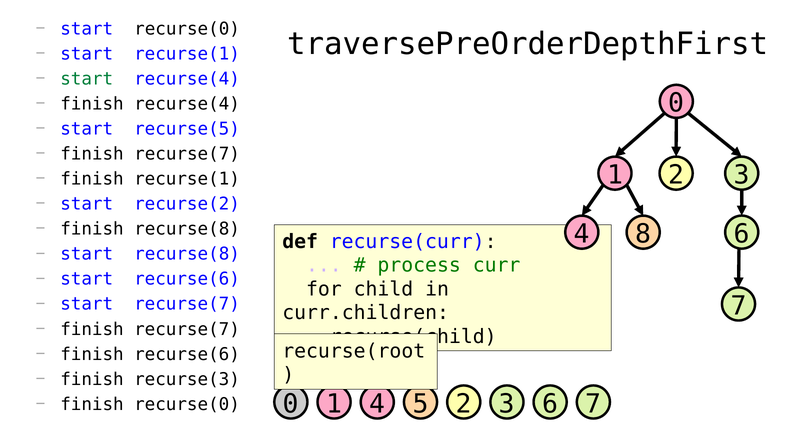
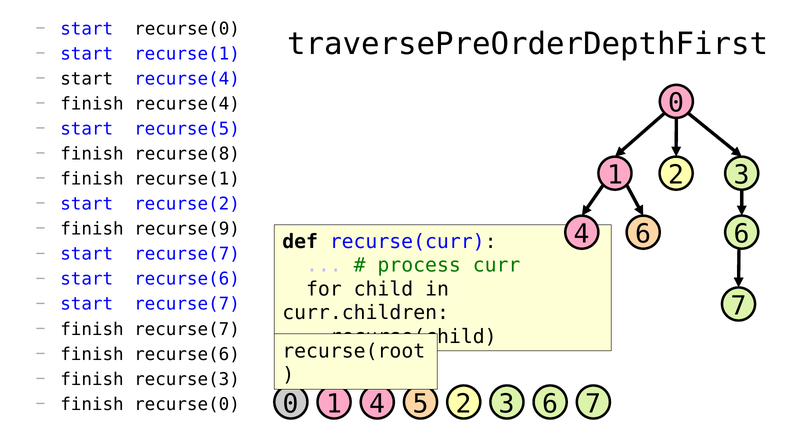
start at (87, 79) colour: green -> black
recurse(7 at (187, 154): recurse(7 -> recurse(8
4 8: 8 -> 6
finish recurse(8: recurse(8 -> recurse(9
recurse(8 at (187, 254): recurse(8 -> recurse(7
